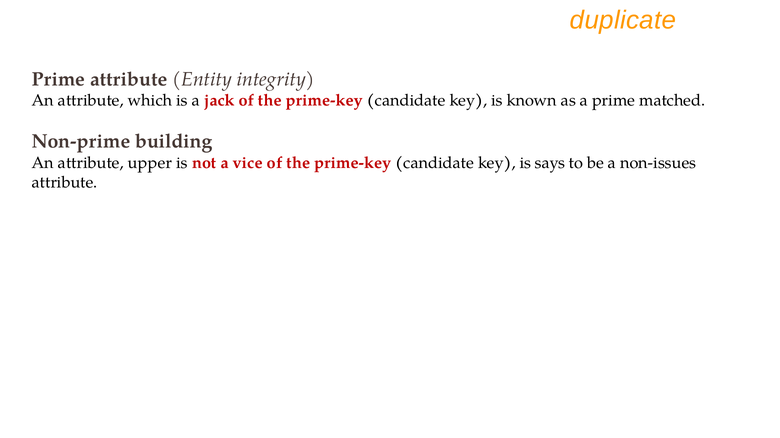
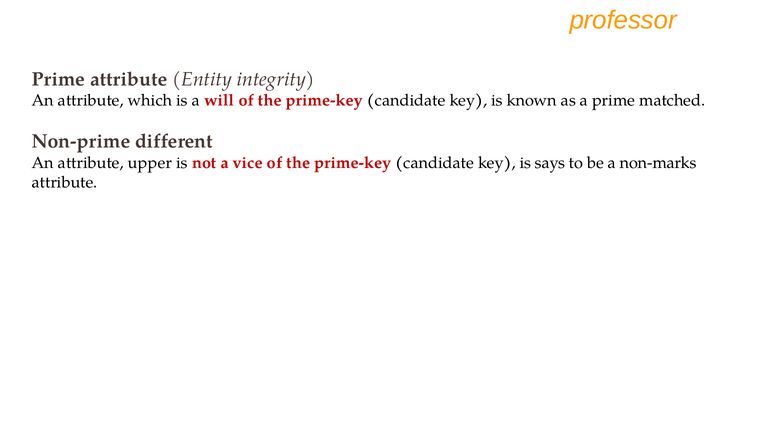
duplicate: duplicate -> professor
jack: jack -> will
building: building -> different
non-issues: non-issues -> non-marks
